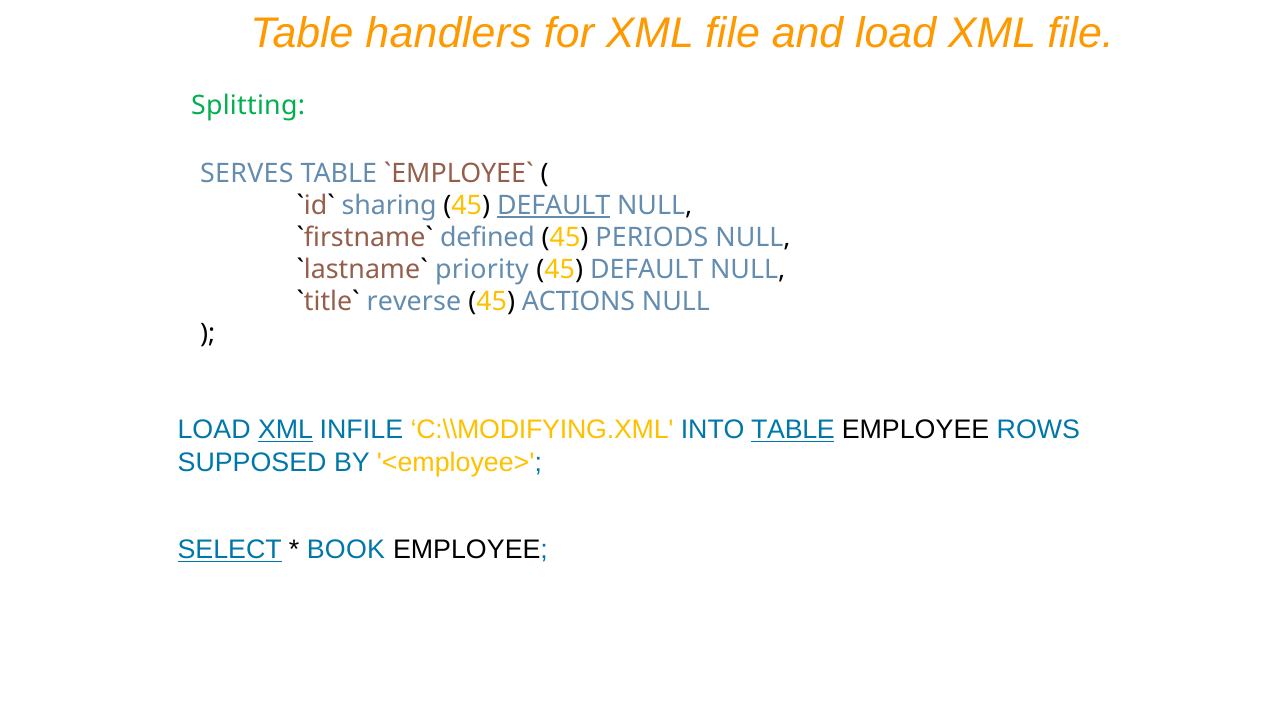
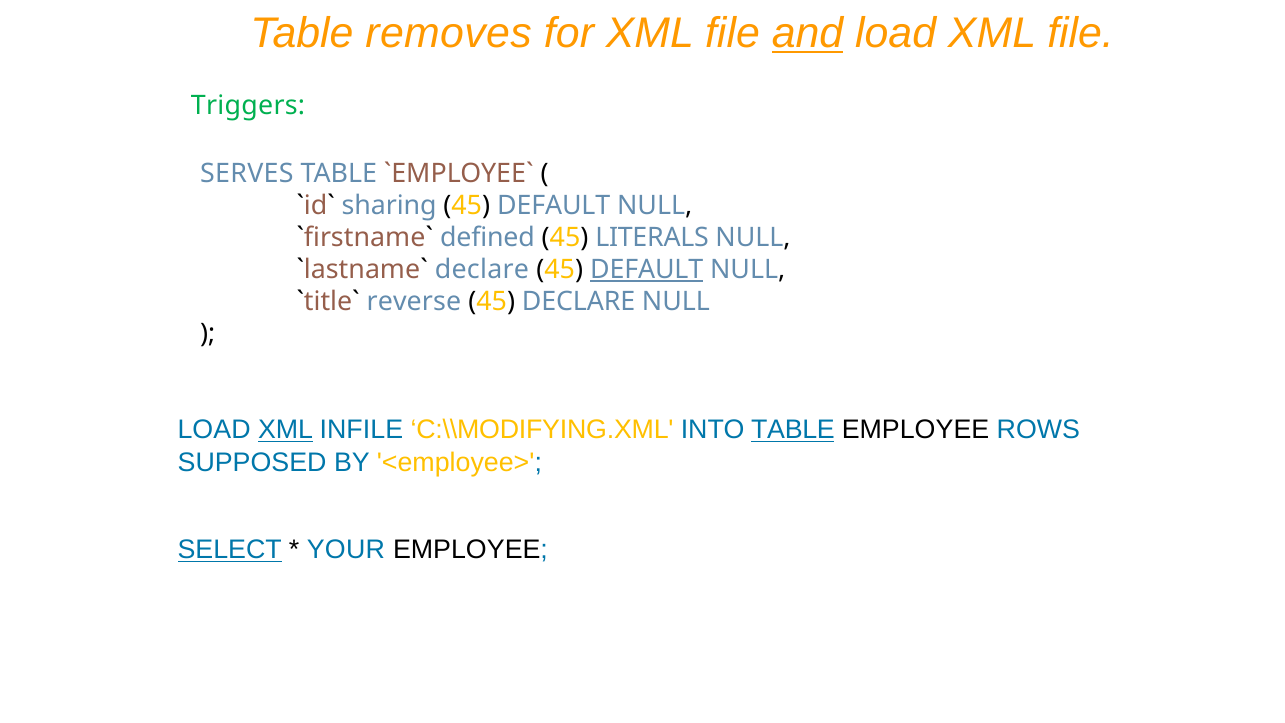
handlers: handlers -> removes
and underline: none -> present
Splitting: Splitting -> Triggers
DEFAULT at (554, 205) underline: present -> none
PERIODS: PERIODS -> LITERALS
priority at (482, 270): priority -> declare
DEFAULT at (647, 270) underline: none -> present
45 ACTIONS: ACTIONS -> DECLARE
BOOK: BOOK -> YOUR
